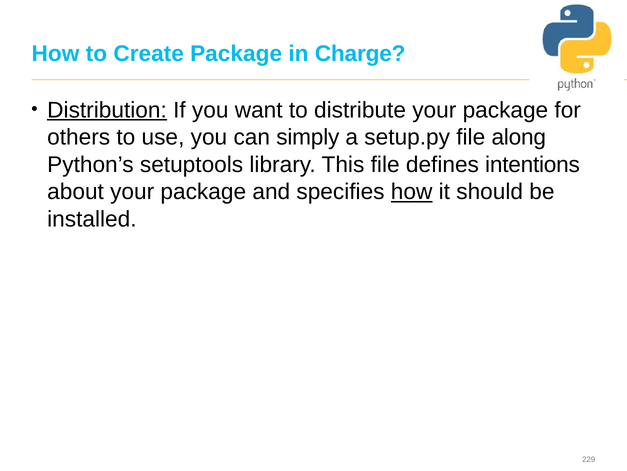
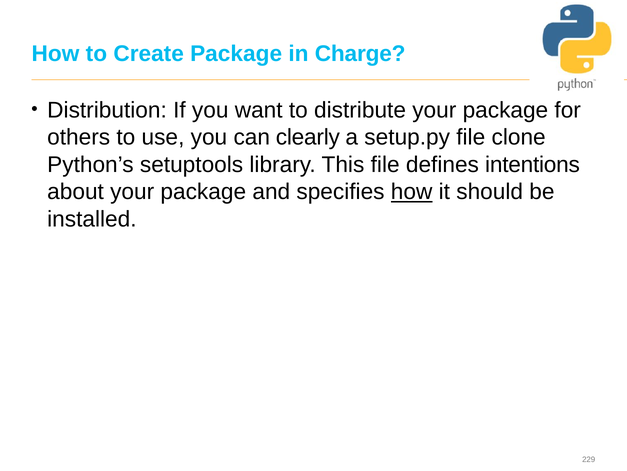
Distribution underline: present -> none
simply: simply -> clearly
along: along -> clone
